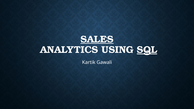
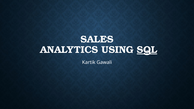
SALES underline: present -> none
